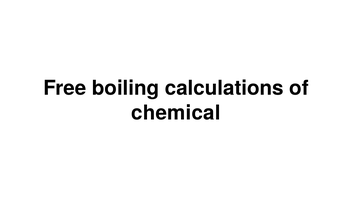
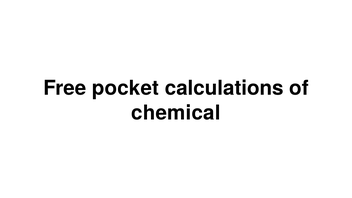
boiling: boiling -> pocket
